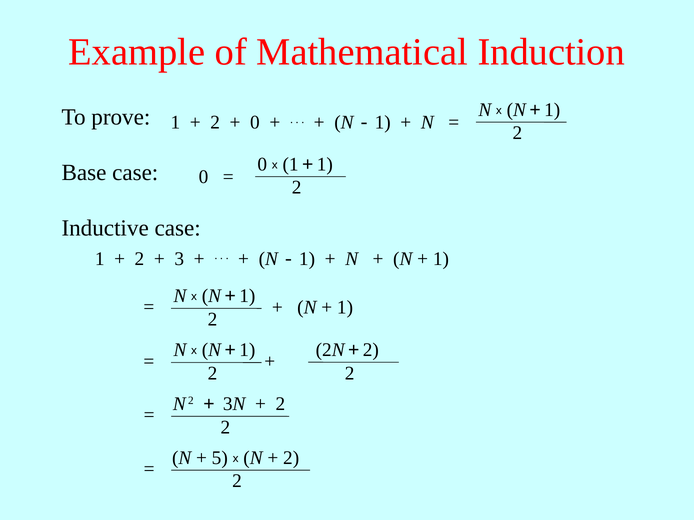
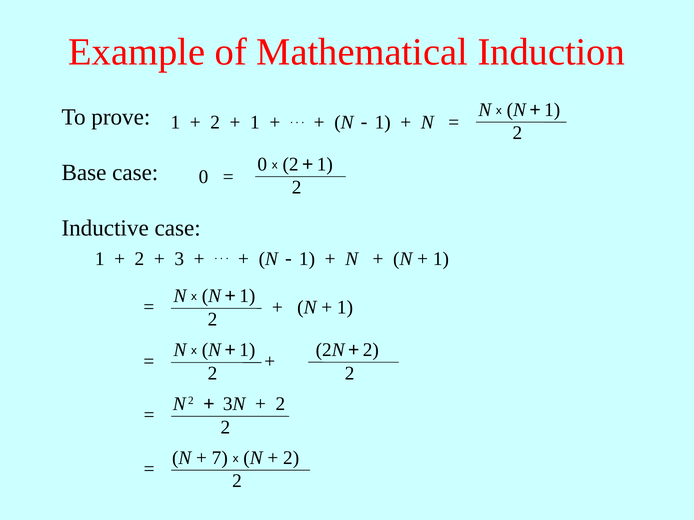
0 at (255, 123): 0 -> 1
x 1: 1 -> 2
5: 5 -> 7
